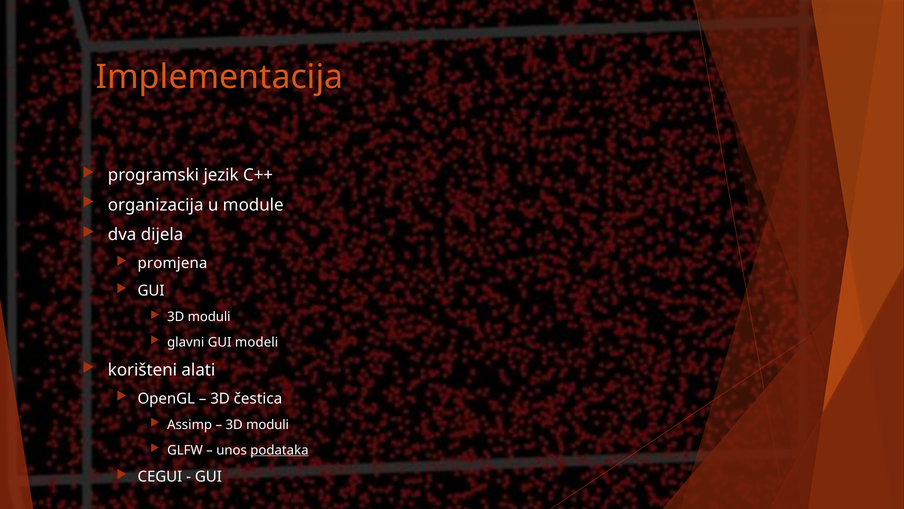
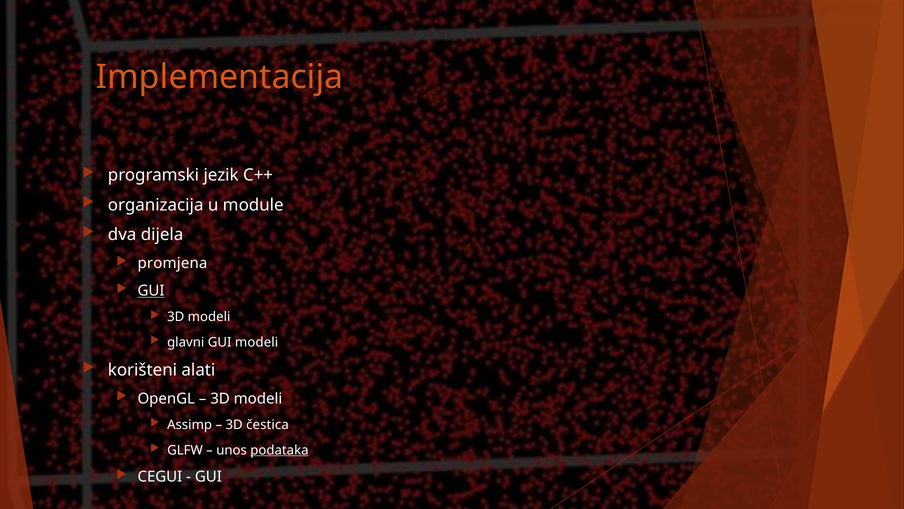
GUI at (151, 290) underline: none -> present
moduli at (209, 317): moduli -> modeli
čestica at (258, 398): čestica -> modeli
moduli at (268, 424): moduli -> čestica
